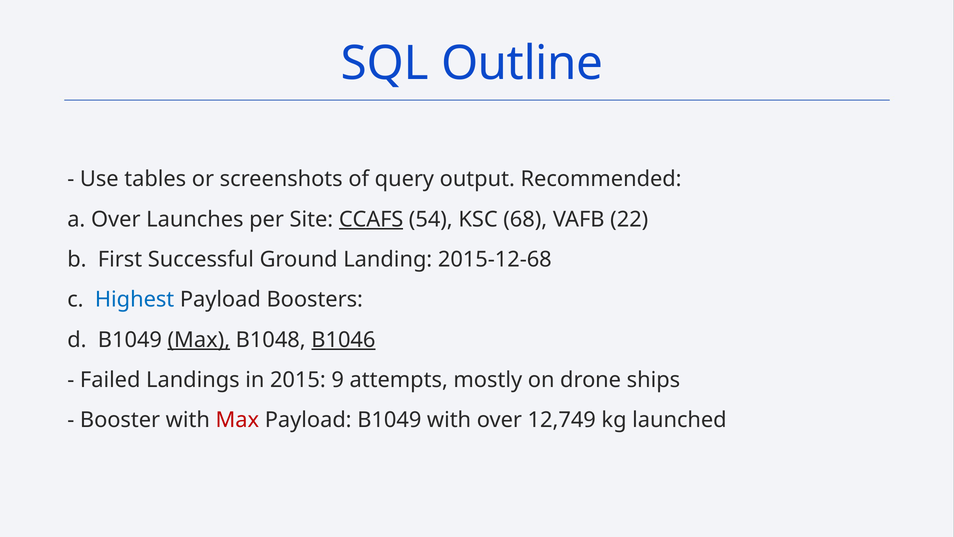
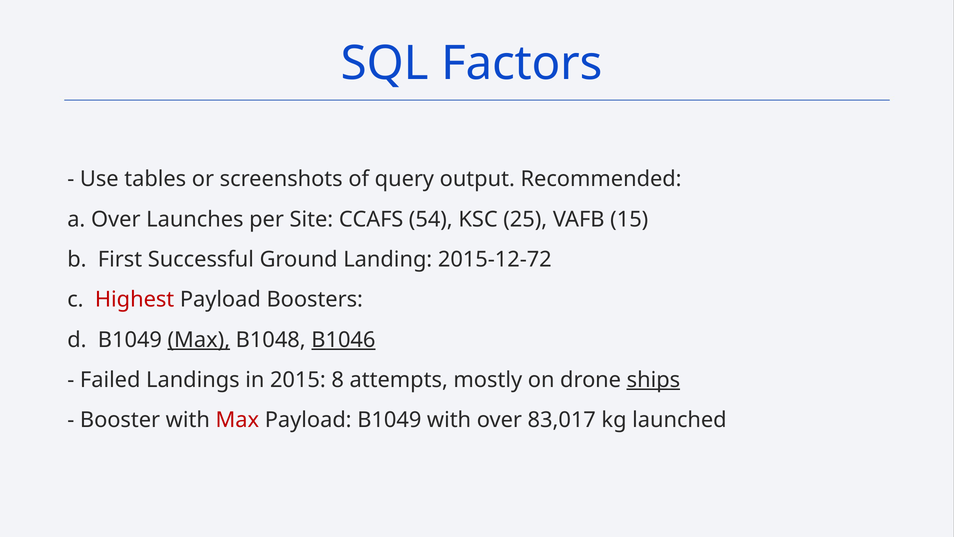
Outline: Outline -> Factors
CCAFS underline: present -> none
68: 68 -> 25
22: 22 -> 15
2015-12-68: 2015-12-68 -> 2015-12-72
Highest colour: blue -> red
9: 9 -> 8
ships underline: none -> present
12,749: 12,749 -> 83,017
